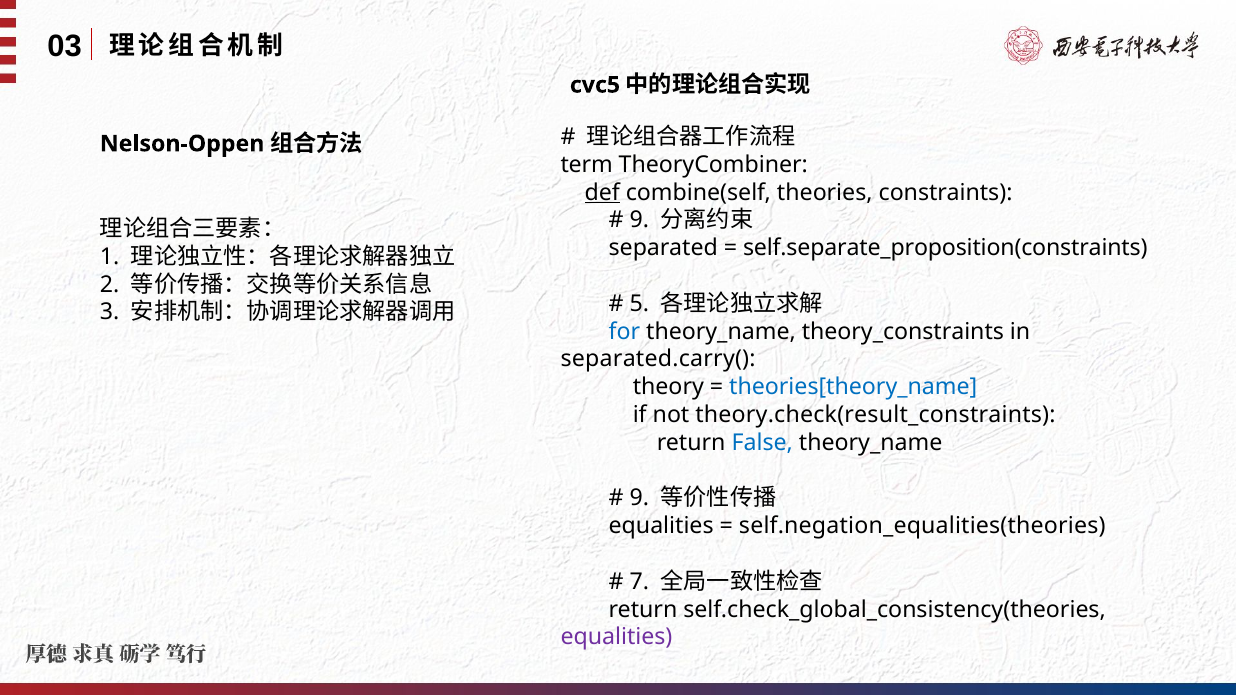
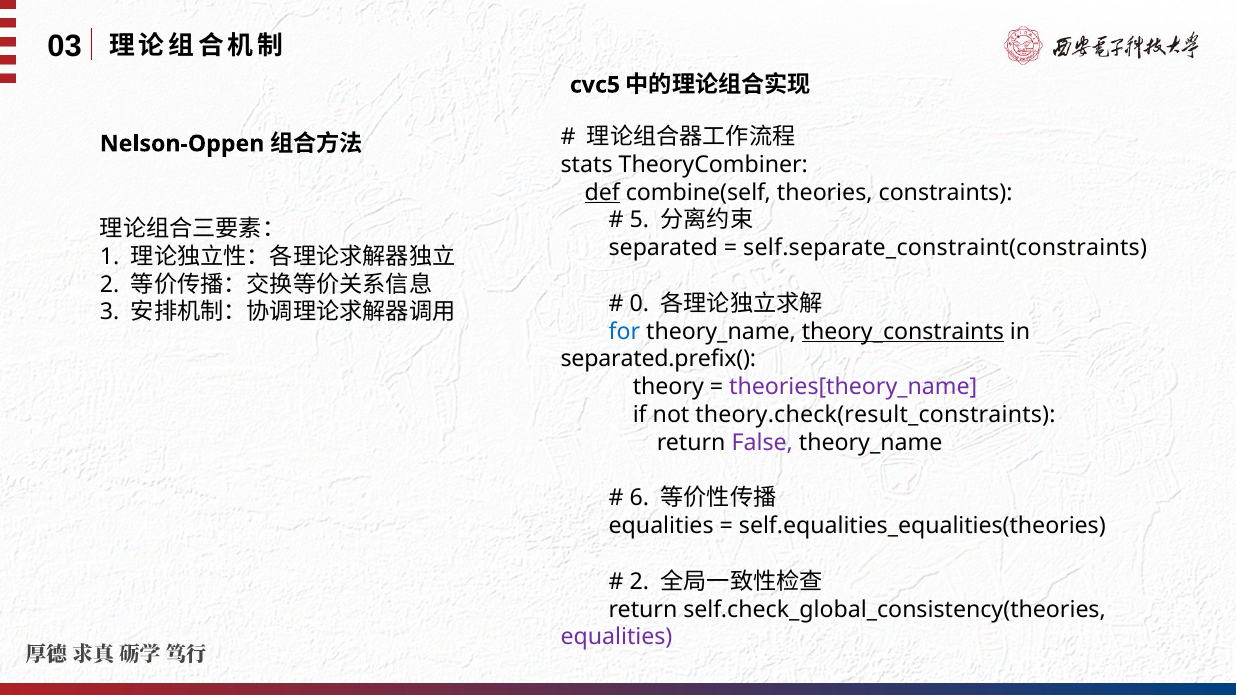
term: term -> stats
9 at (639, 220): 9 -> 5
self.separate_proposition(constraints: self.separate_proposition(constraints -> self.separate_constraint(constraints
5: 5 -> 0
theory_constraints underline: none -> present
separated.carry(: separated.carry( -> separated.prefix(
theories[theory_name colour: blue -> purple
False colour: blue -> purple
9 at (639, 498): 9 -> 6
self.negation_equalities(theories: self.negation_equalities(theories -> self.equalities_equalities(theories
7 at (639, 582): 7 -> 2
